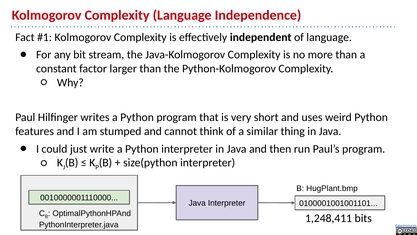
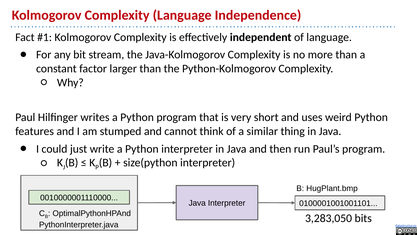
1,248,411: 1,248,411 -> 3,283,050
